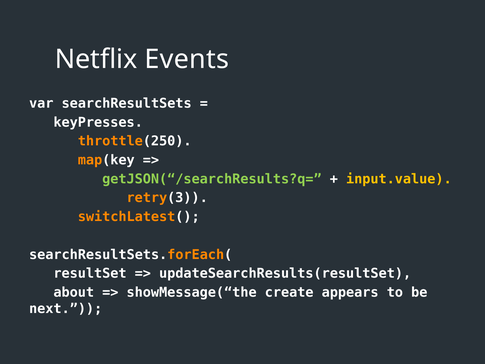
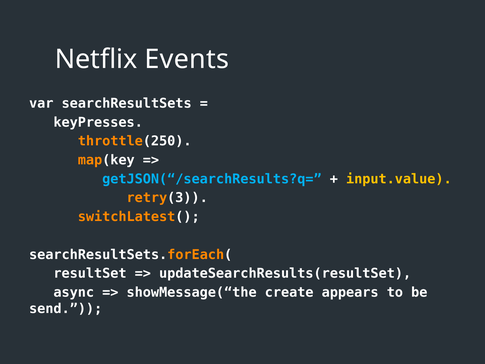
getJSON(“/searchResults?q= colour: light green -> light blue
about: about -> async
next: next -> send
